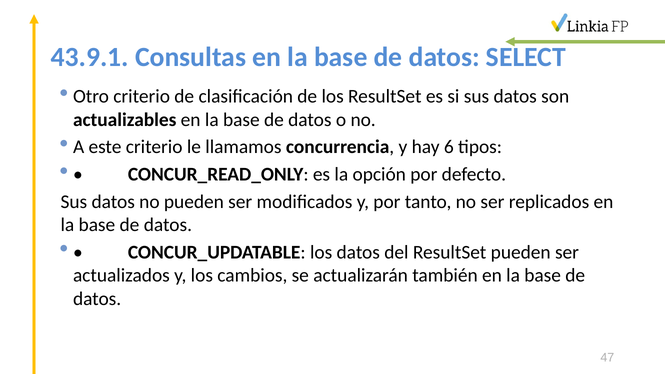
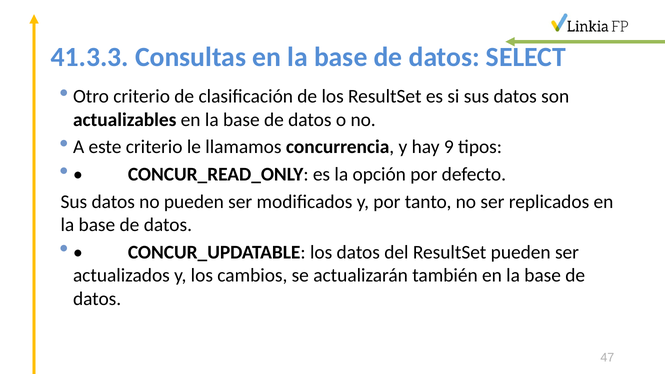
43.9.1: 43.9.1 -> 41.3.3
6: 6 -> 9
